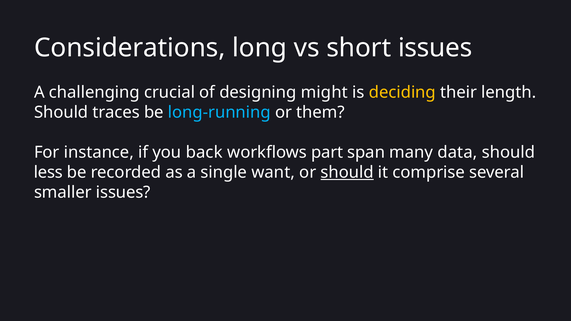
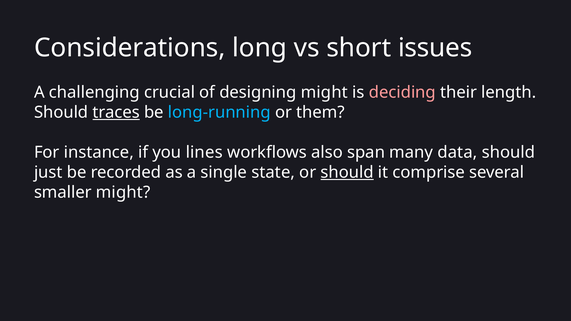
deciding colour: yellow -> pink
traces underline: none -> present
back: back -> lines
part: part -> also
less: less -> just
want: want -> state
smaller issues: issues -> might
